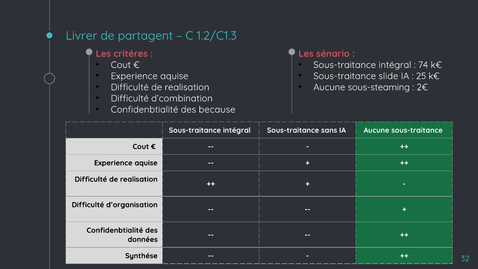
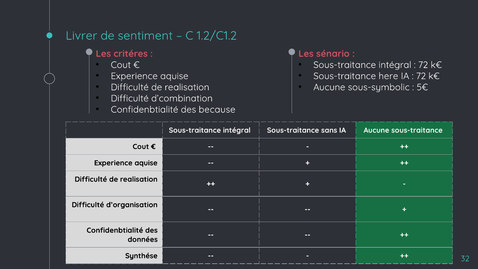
partagent: partagent -> sentiment
1.2/C1.3: 1.2/C1.3 -> 1.2/C1.2
74 at (423, 65): 74 -> 72
slide: slide -> here
25 at (421, 76): 25 -> 72
sous-steaming: sous-steaming -> sous-symbolic
2€: 2€ -> 5€
